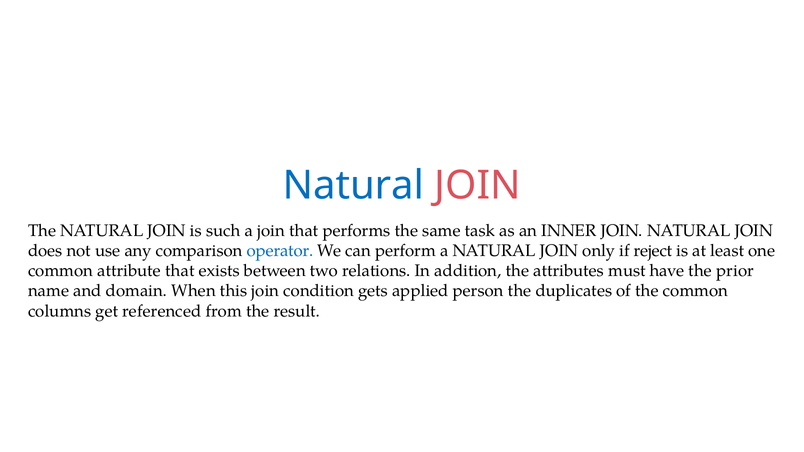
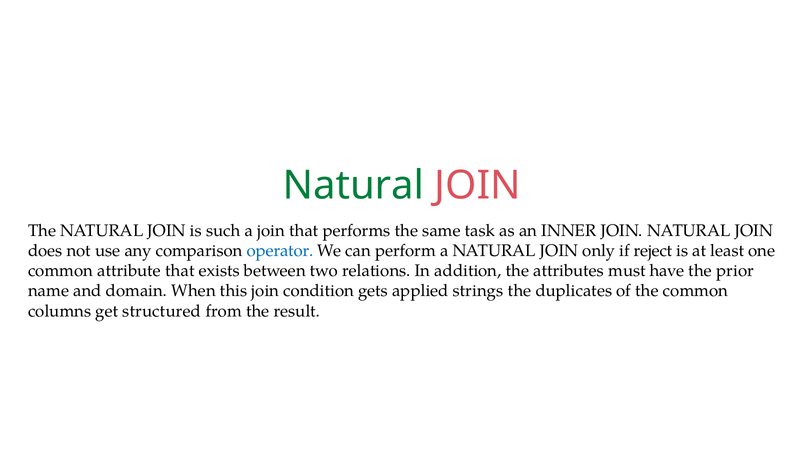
Natural at (353, 186) colour: blue -> green
person: person -> strings
referenced: referenced -> structured
